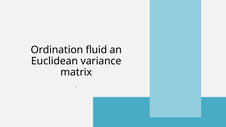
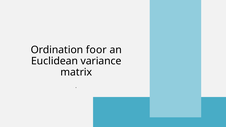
fluid: fluid -> foor
